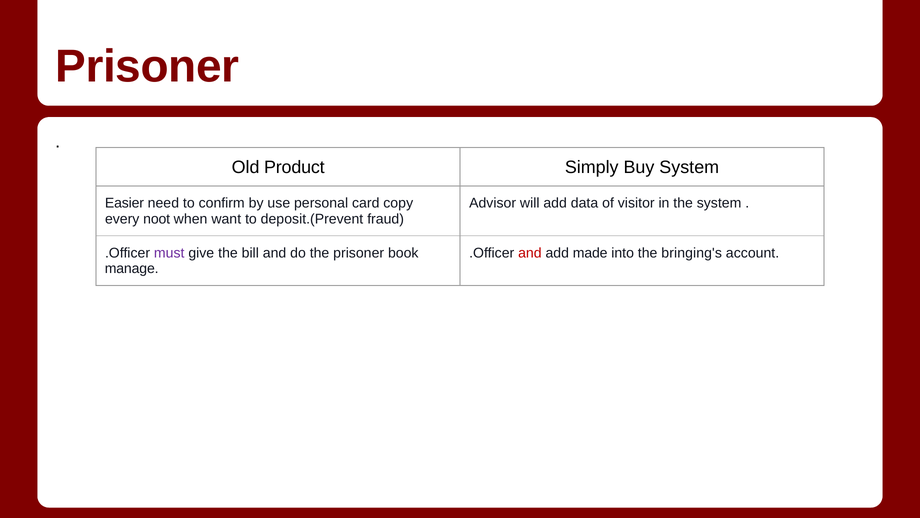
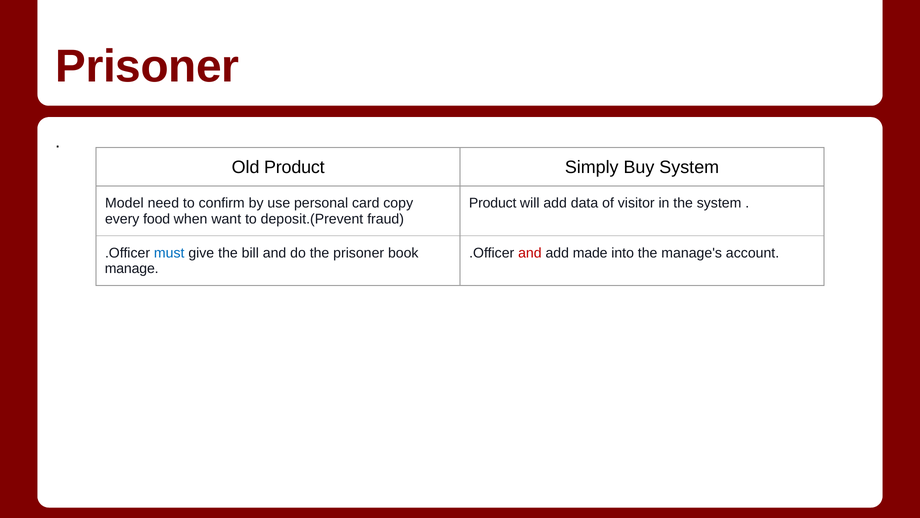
Easier: Easier -> Model
Advisor at (493, 203): Advisor -> Product
noot: noot -> food
must colour: purple -> blue
bringing's: bringing's -> manage's
